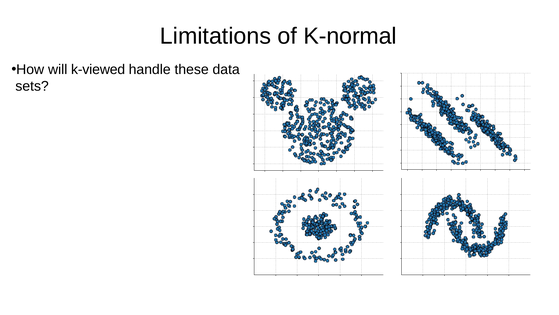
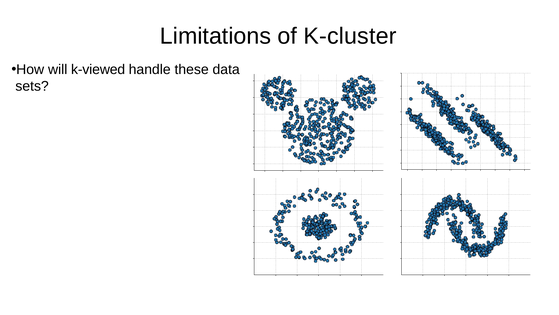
K-normal: K-normal -> K-cluster
